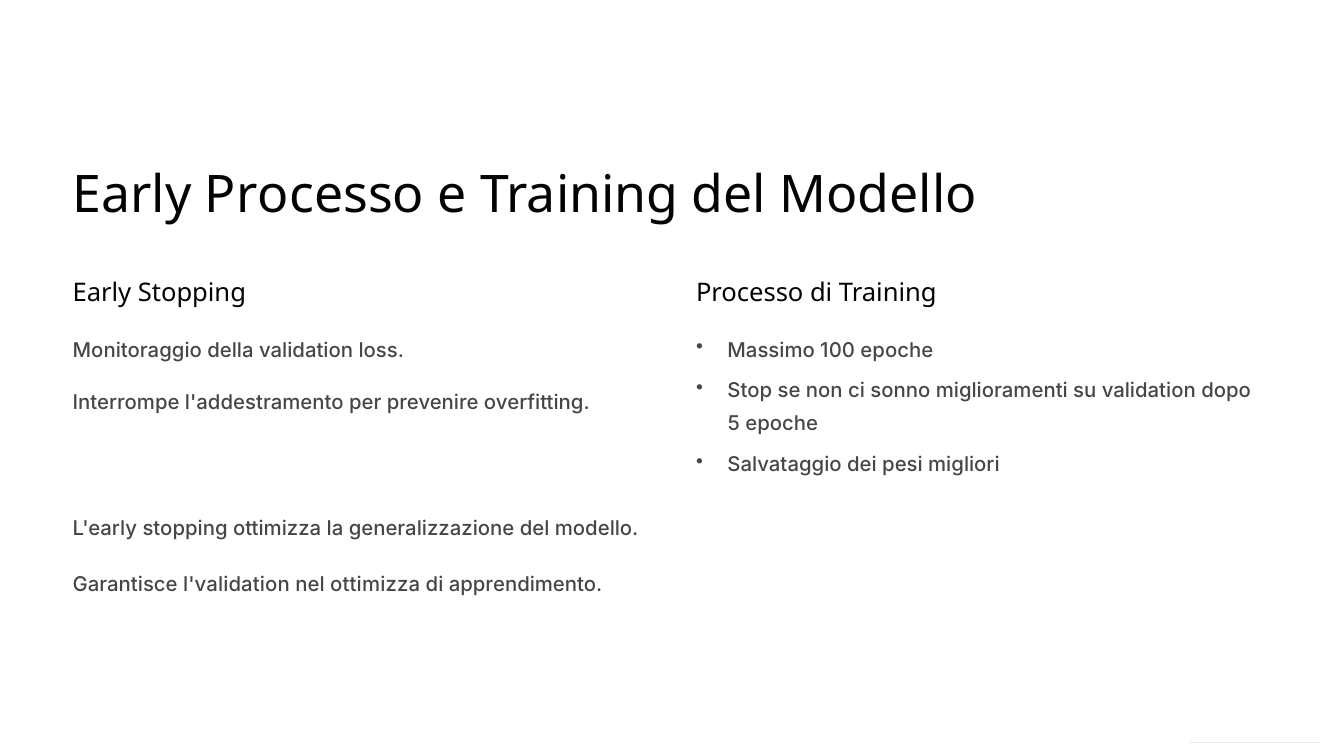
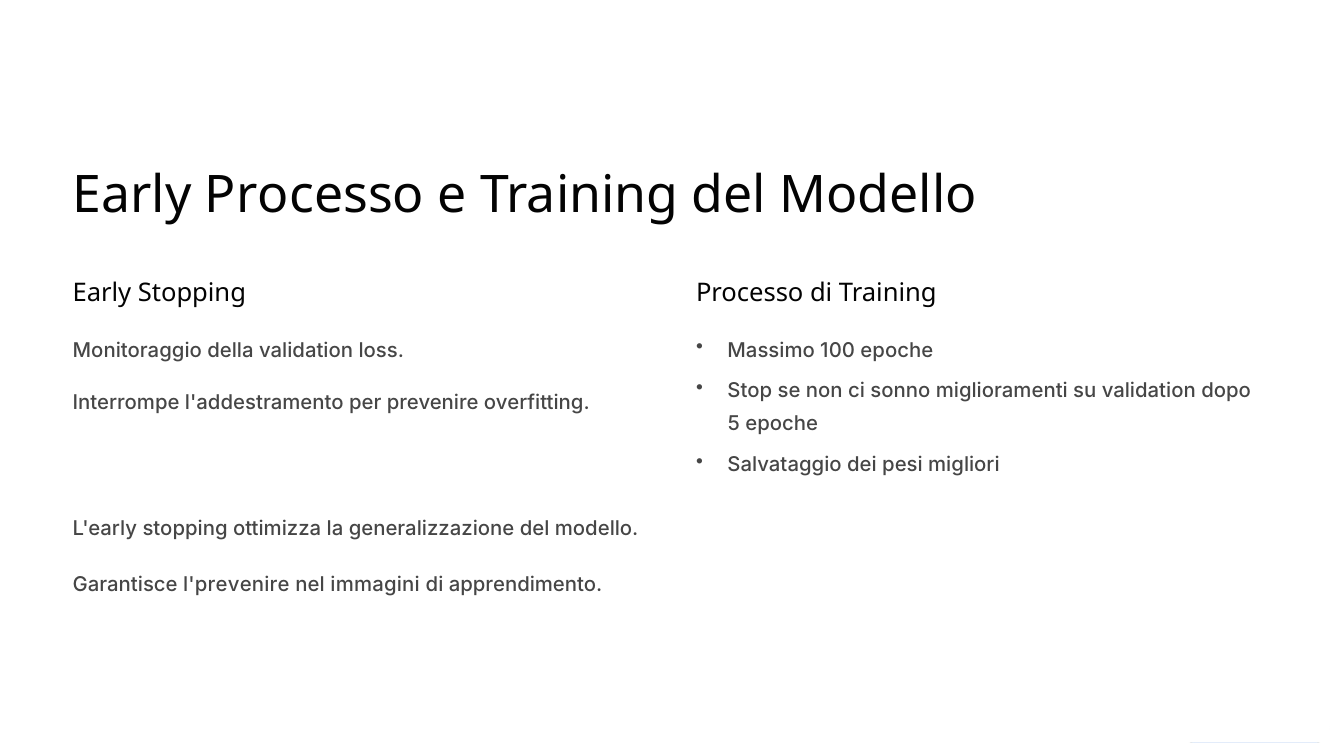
l'validation: l'validation -> l'prevenire
nel ottimizza: ottimizza -> immagini
